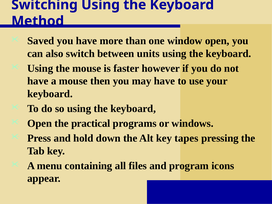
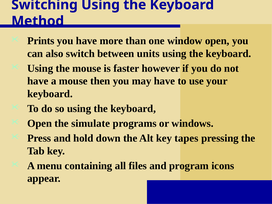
Saved: Saved -> Prints
practical: practical -> simulate
